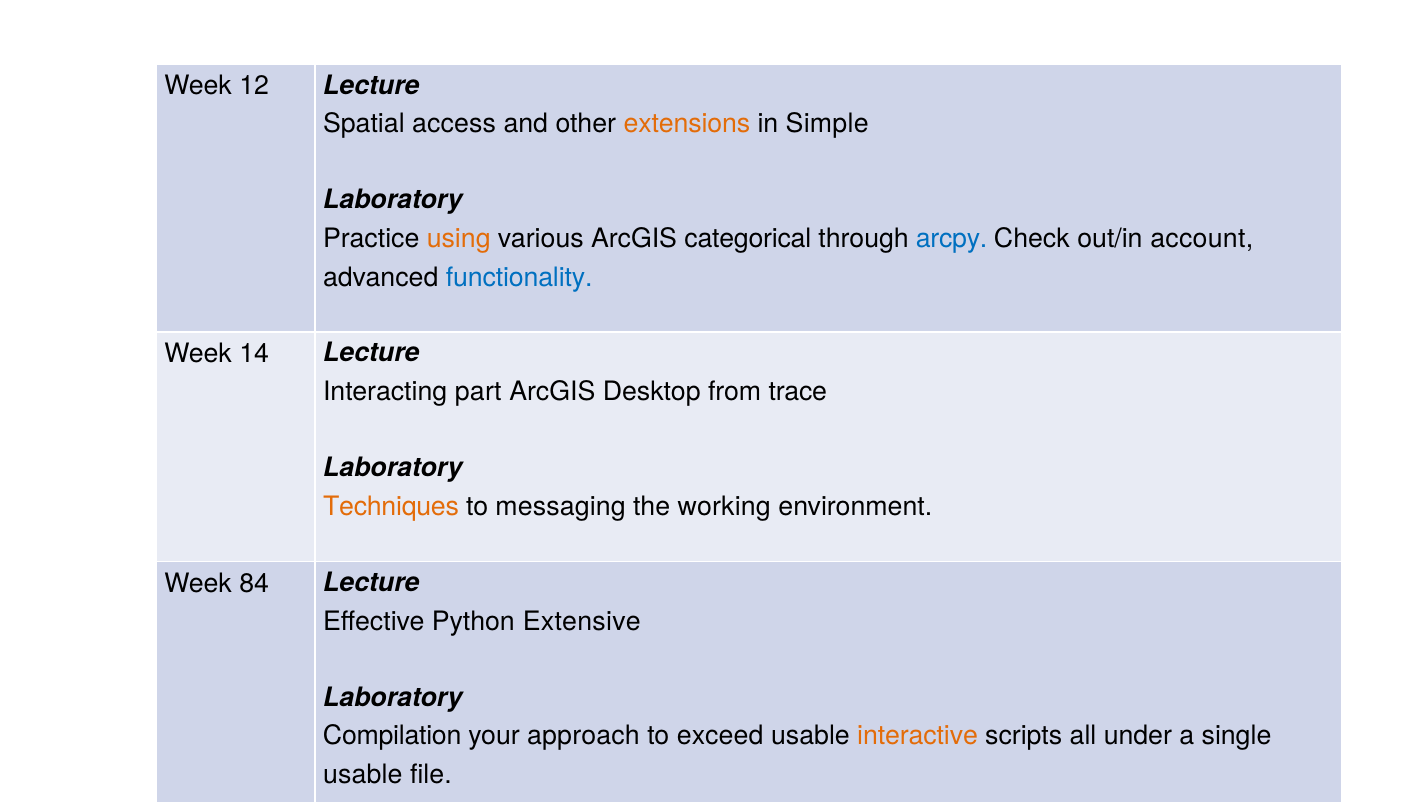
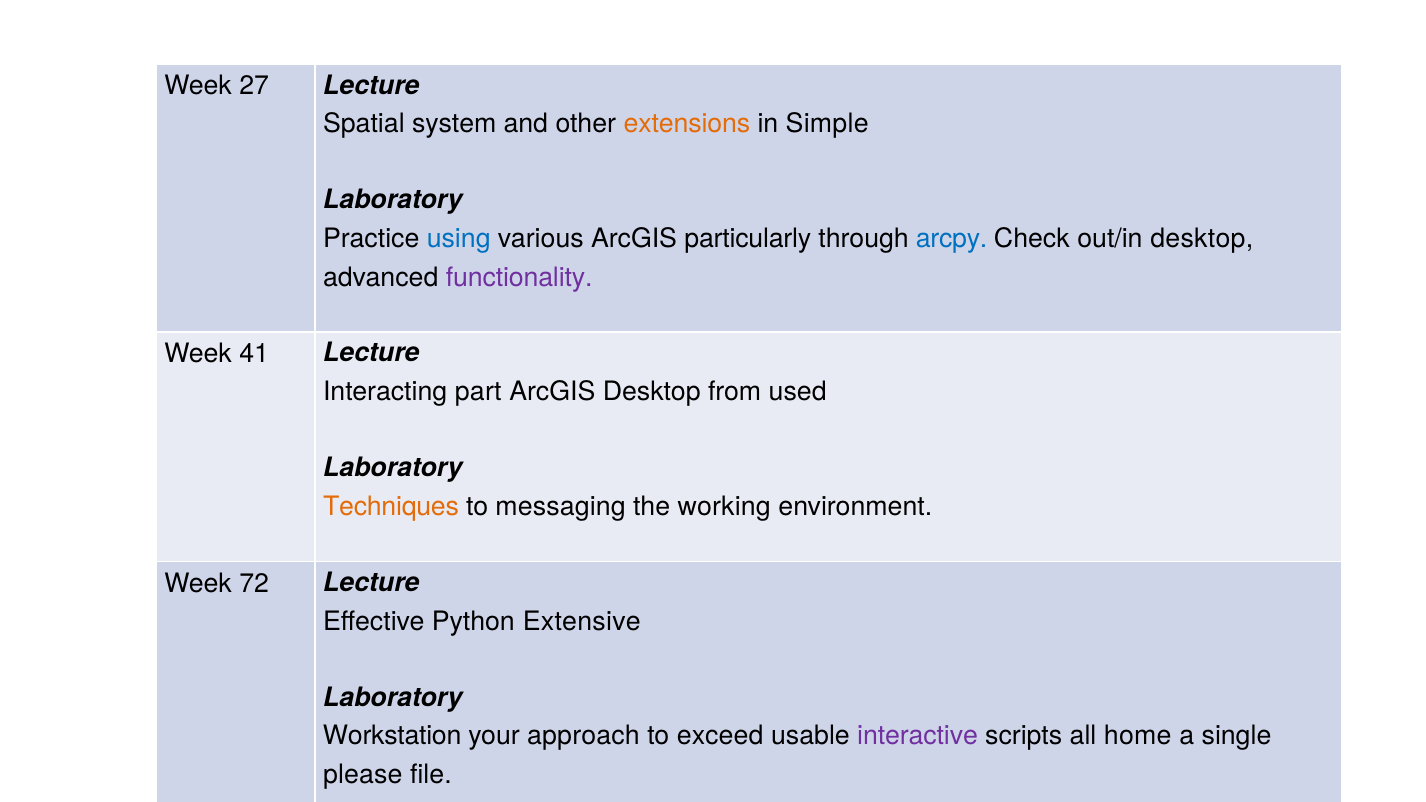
12: 12 -> 27
access: access -> system
using colour: orange -> blue
categorical: categorical -> particularly
out/in account: account -> desktop
functionality colour: blue -> purple
14: 14 -> 41
trace: trace -> used
84: 84 -> 72
Compilation: Compilation -> Workstation
interactive colour: orange -> purple
under: under -> home
usable at (363, 775): usable -> please
